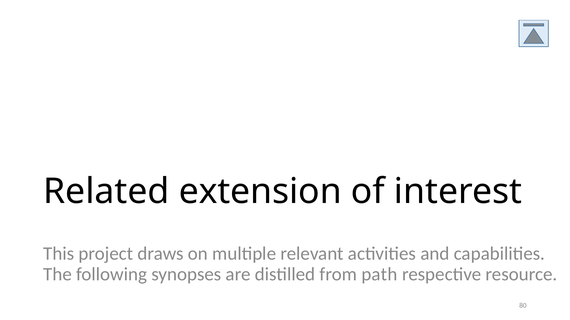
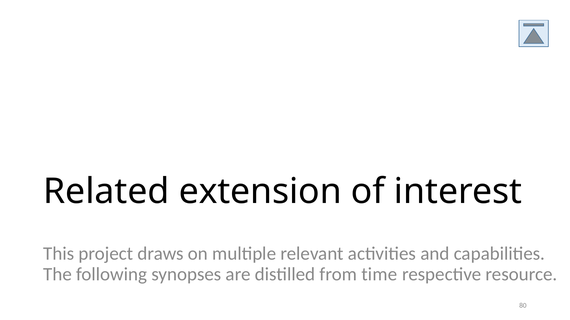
path: path -> time
